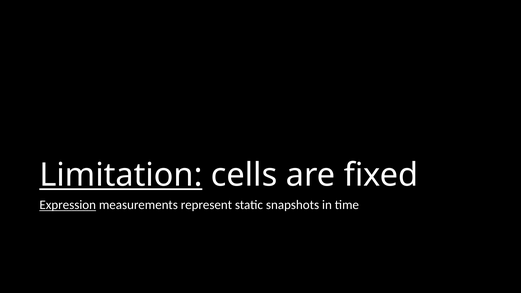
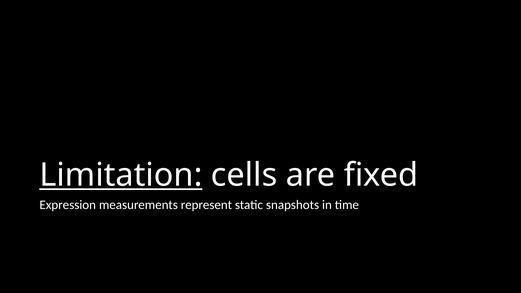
Expression underline: present -> none
